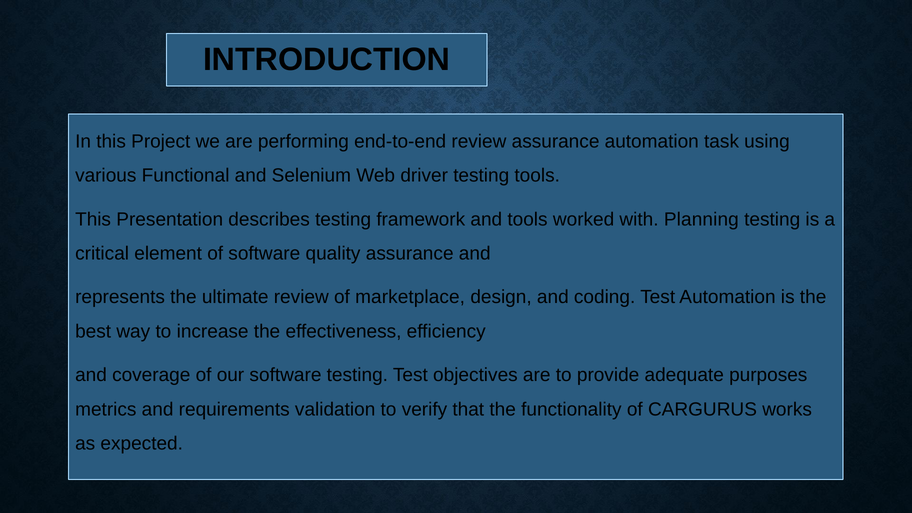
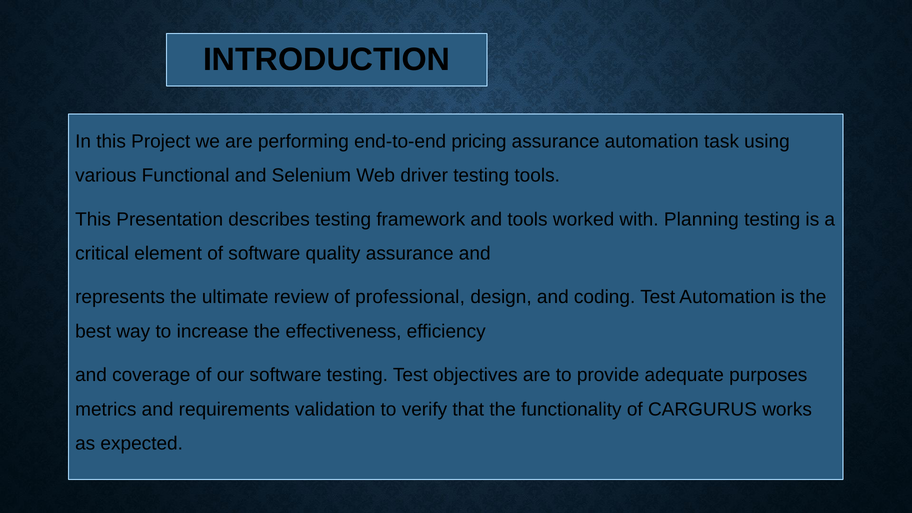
end-to-end review: review -> pricing
marketplace: marketplace -> professional
